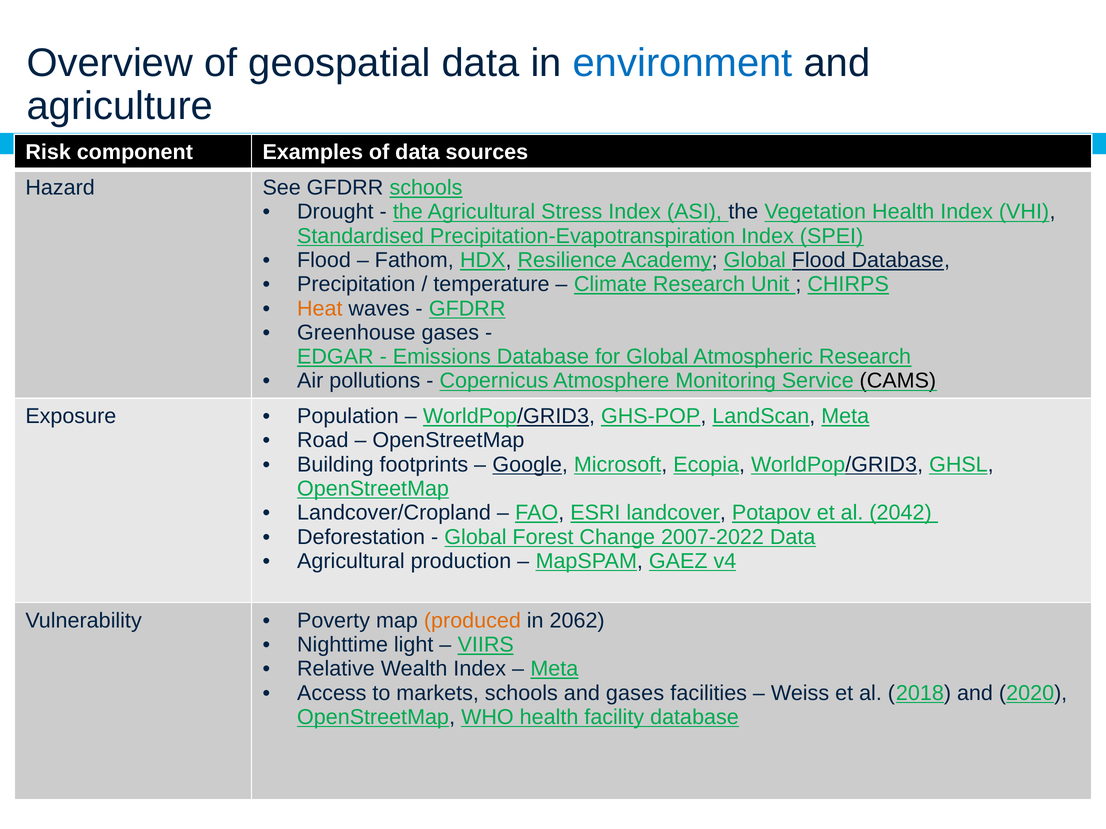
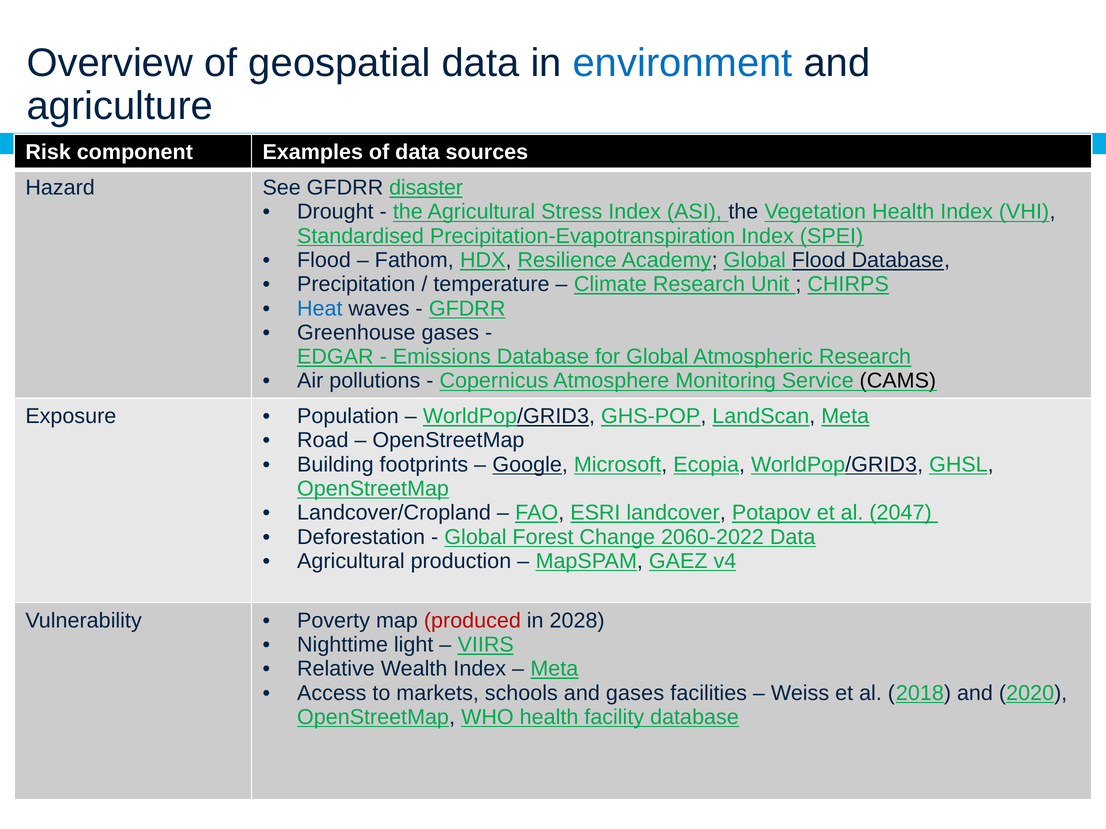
GFDRR schools: schools -> disaster
Heat colour: orange -> blue
2042: 2042 -> 2047
2007-2022: 2007-2022 -> 2060-2022
produced colour: orange -> red
2062: 2062 -> 2028
